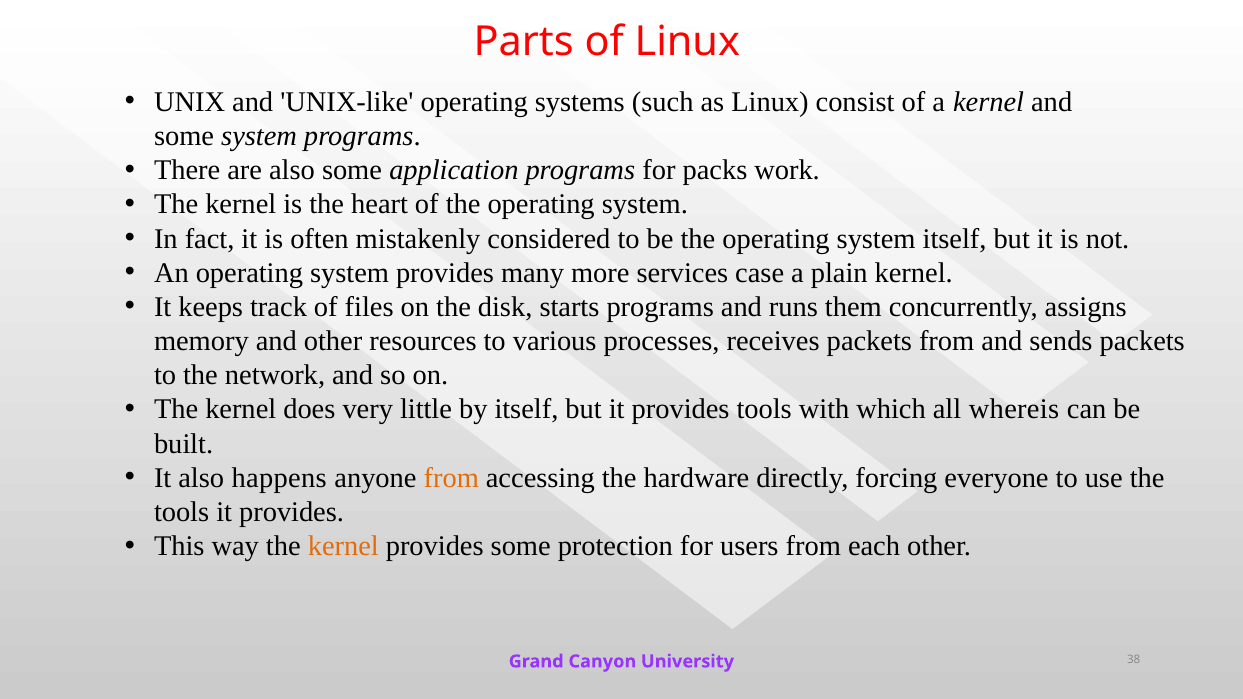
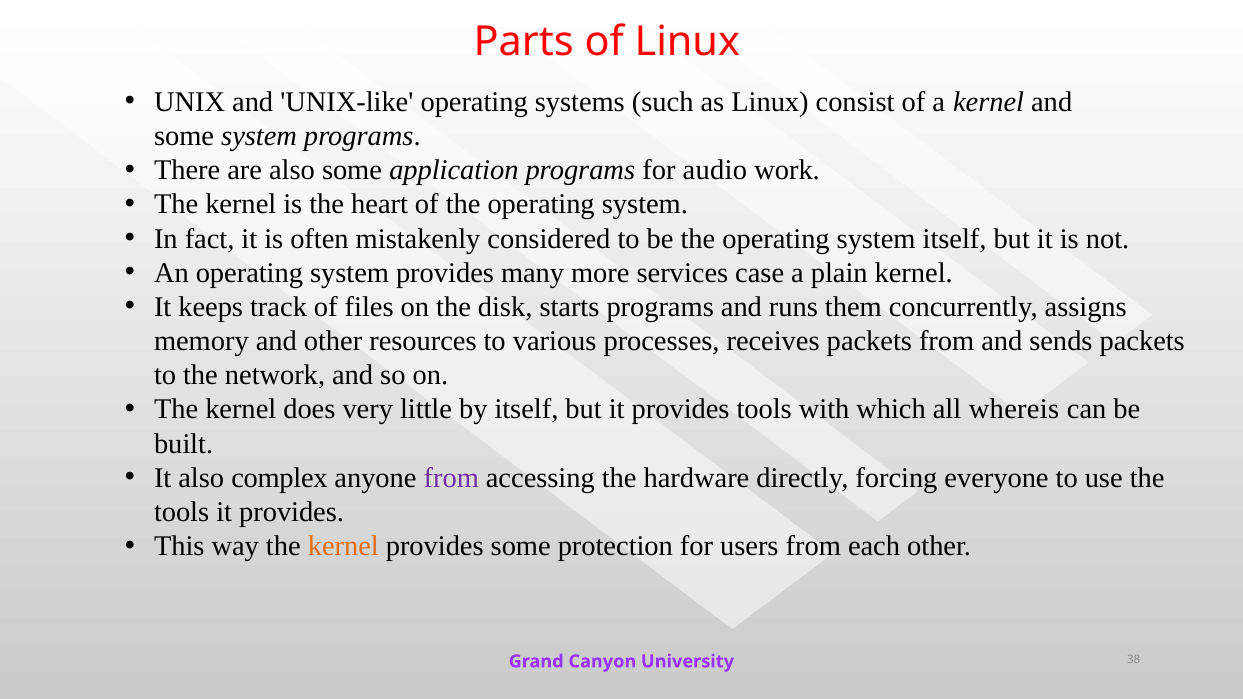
packs: packs -> audio
happens: happens -> complex
from at (451, 478) colour: orange -> purple
